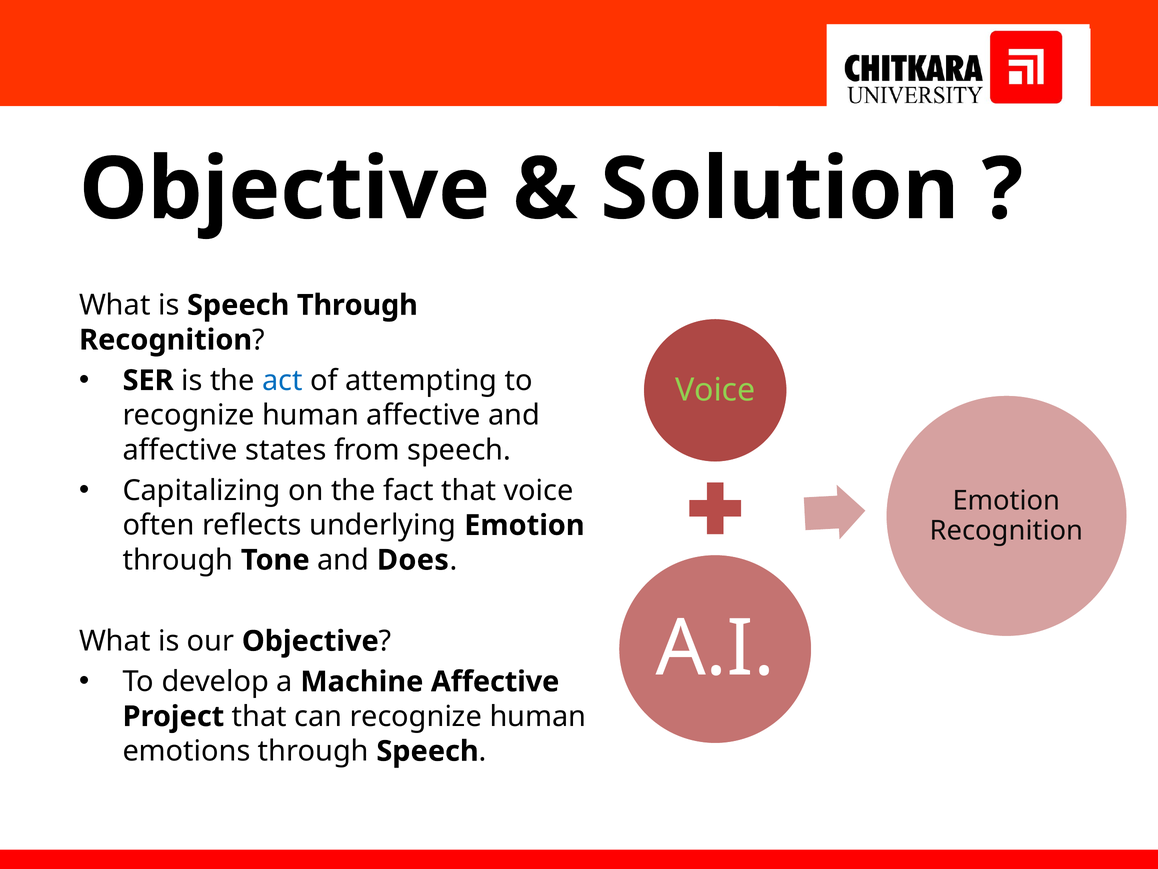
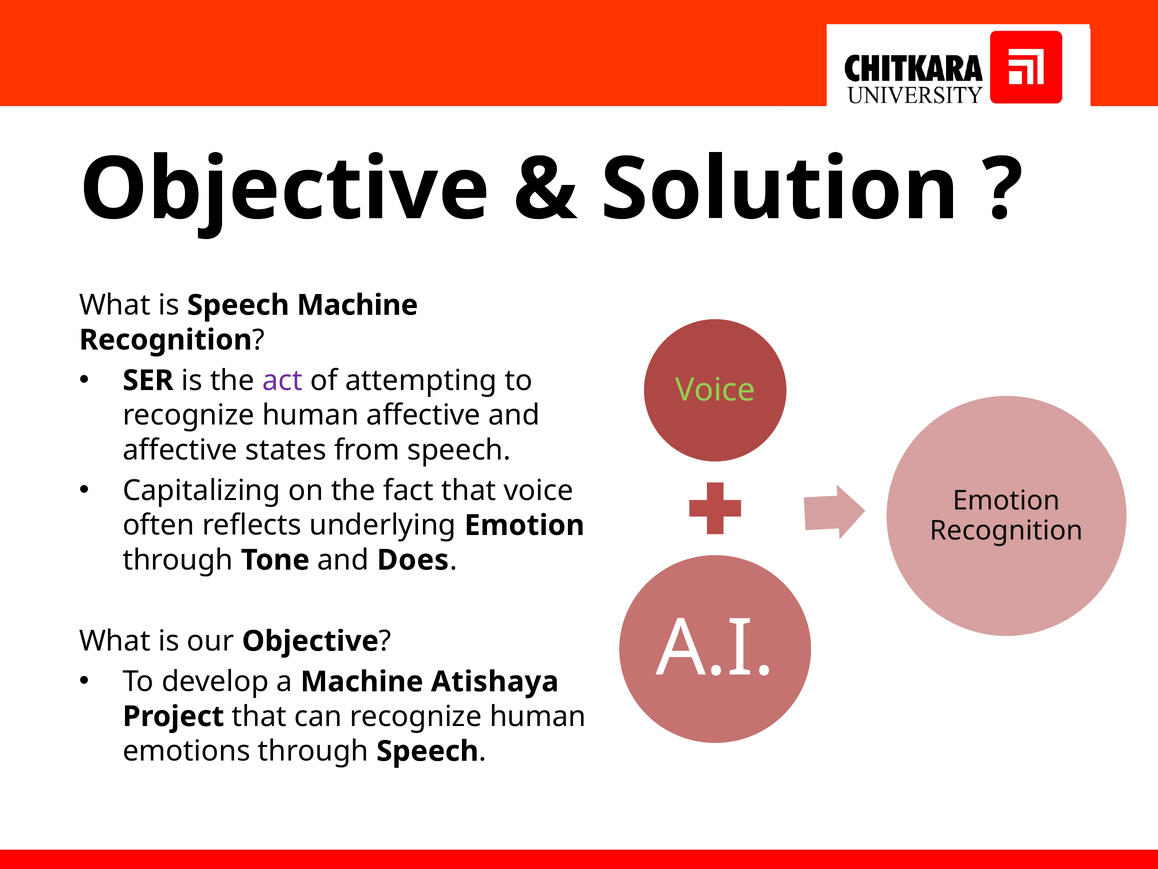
Speech Through: Through -> Machine
act colour: blue -> purple
Machine Affective: Affective -> Atishaya
